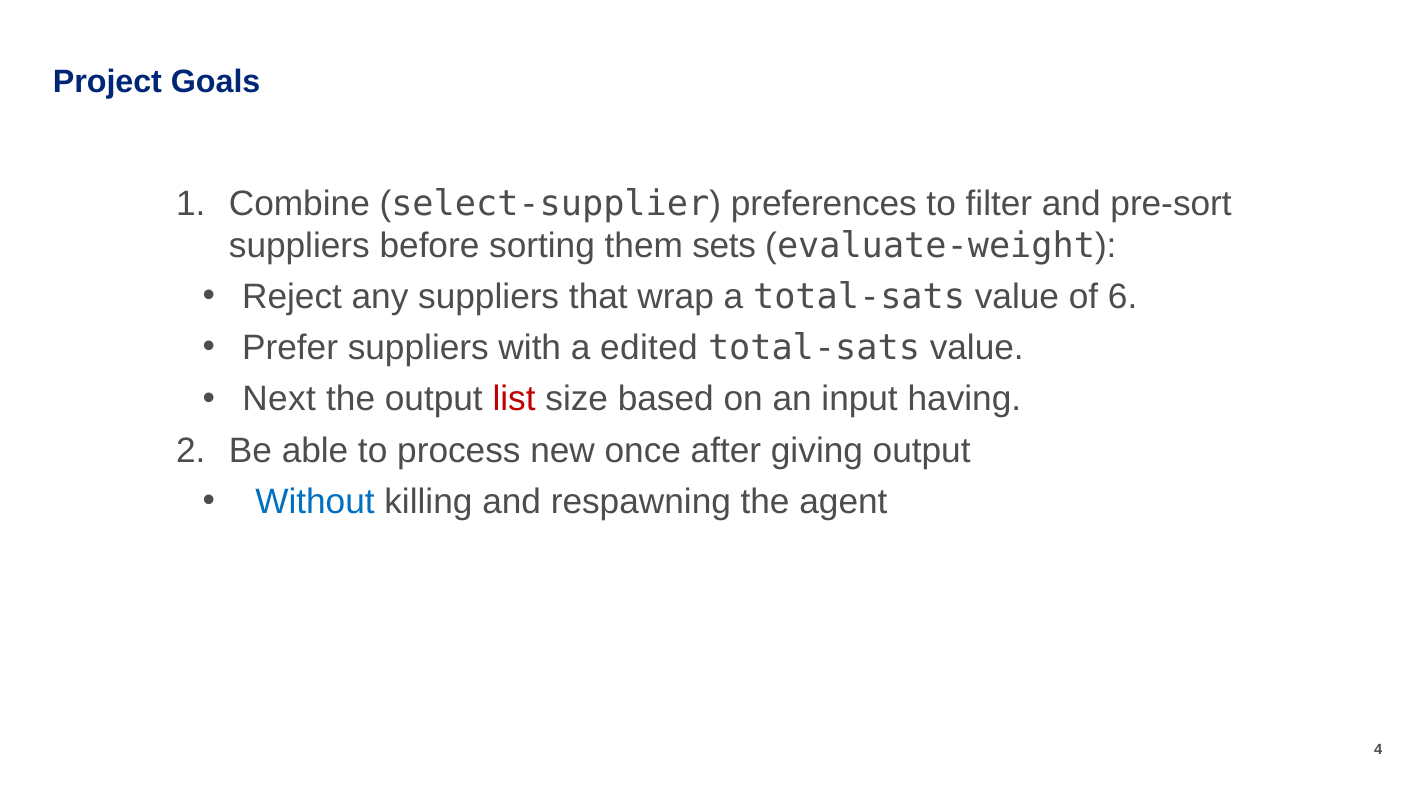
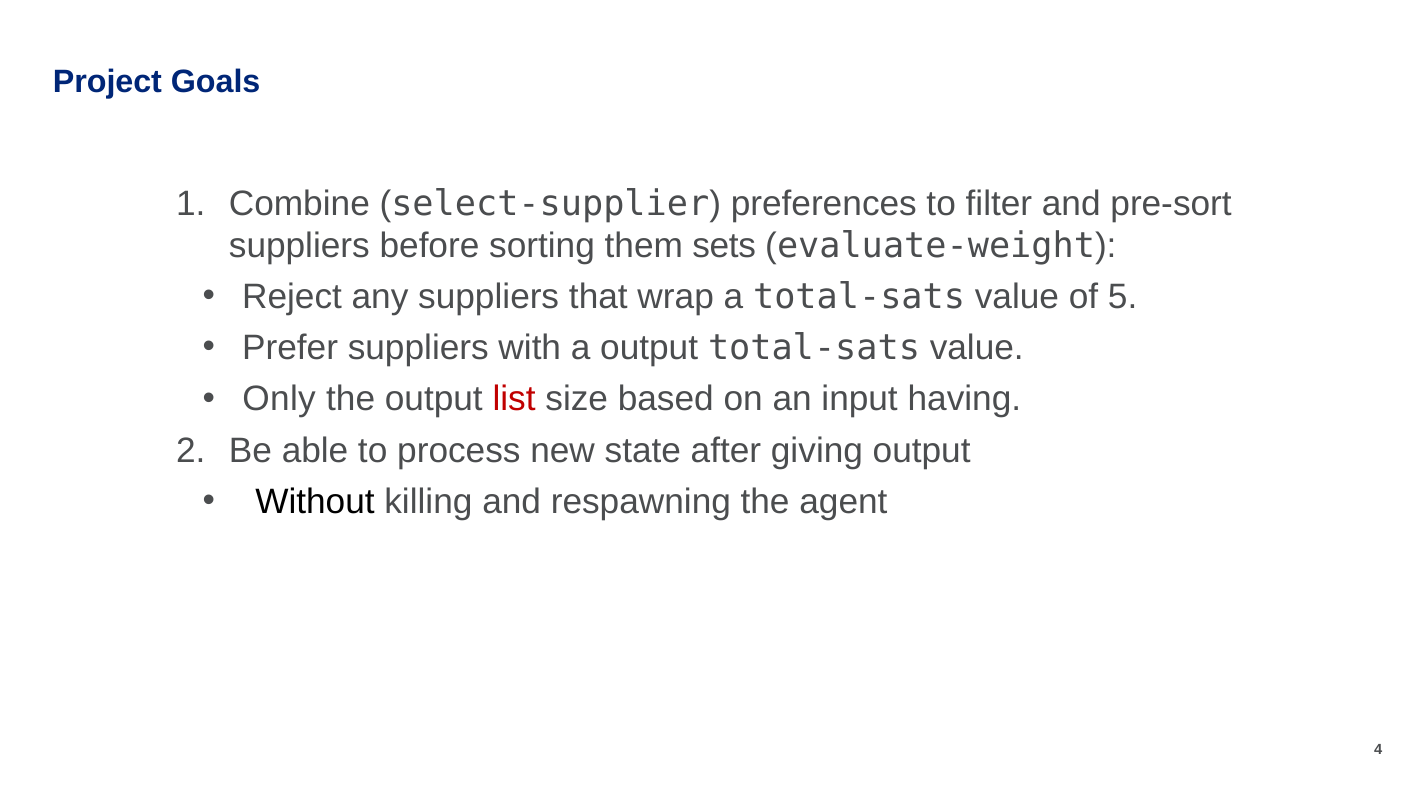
6: 6 -> 5
a edited: edited -> output
Next: Next -> Only
once: once -> state
Without colour: blue -> black
